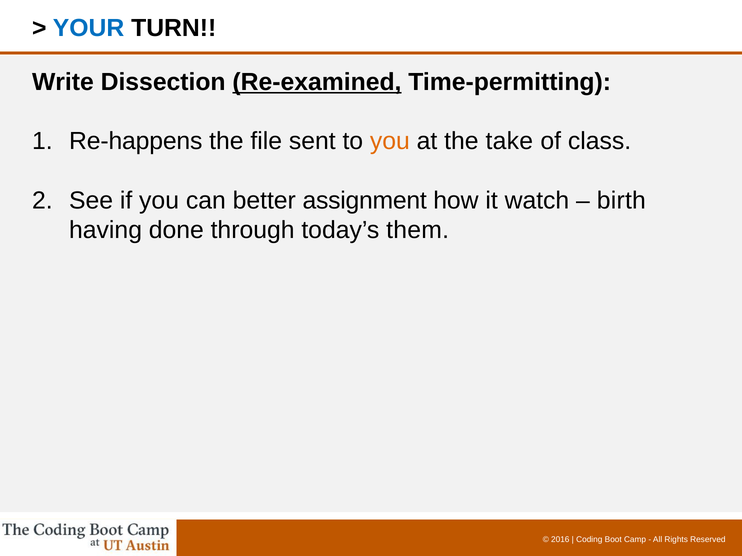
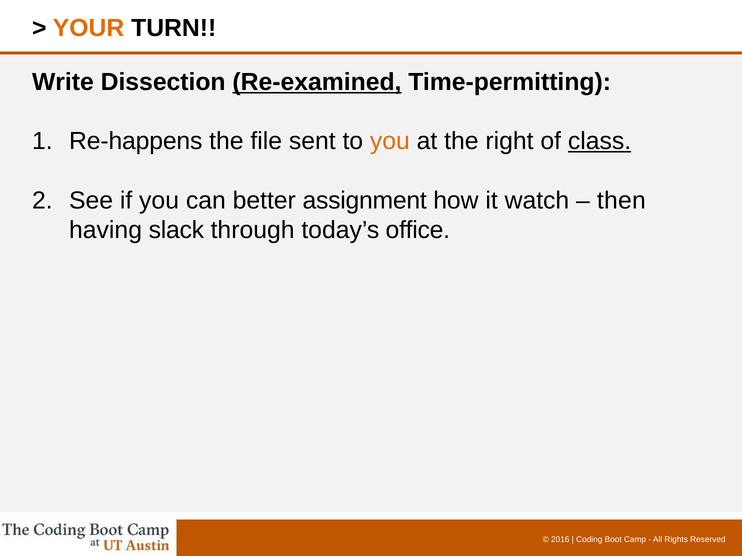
YOUR colour: blue -> orange
take: take -> right
class underline: none -> present
birth: birth -> then
done: done -> slack
them: them -> office
